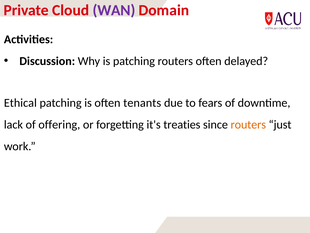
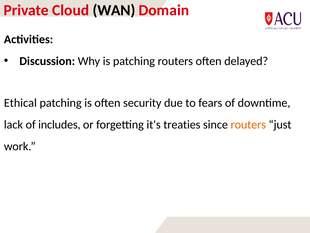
WAN colour: purple -> black
tenants: tenants -> security
offering: offering -> includes
